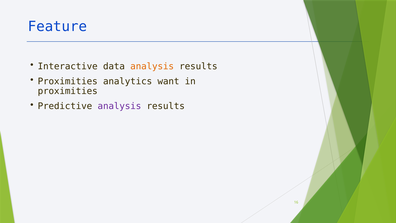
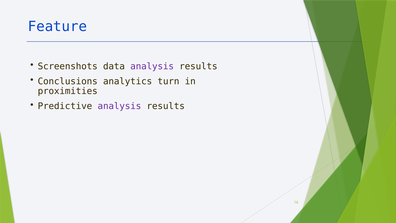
Interactive: Interactive -> Screenshots
analysis at (152, 66) colour: orange -> purple
Proximities at (68, 81): Proximities -> Conclusions
want: want -> turn
